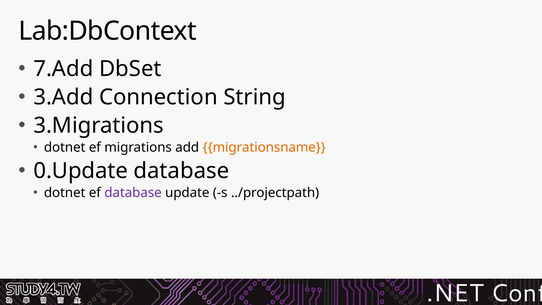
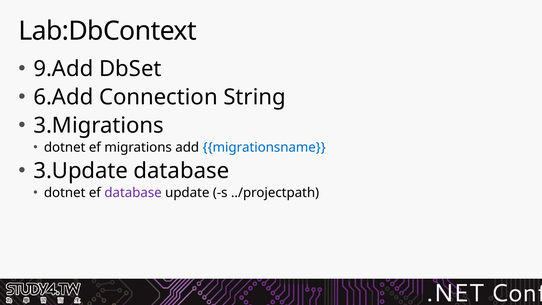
7.Add: 7.Add -> 9.Add
3.Add: 3.Add -> 6.Add
migrationsname colour: orange -> blue
0.Update: 0.Update -> 3.Update
